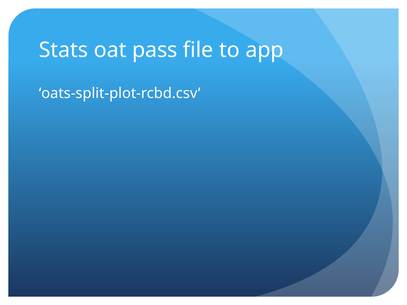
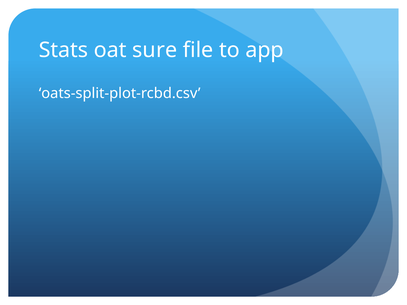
pass: pass -> sure
